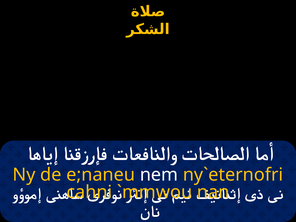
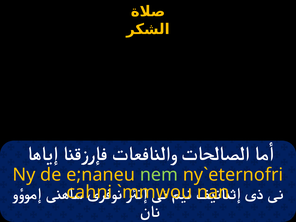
nem colour: white -> light green
